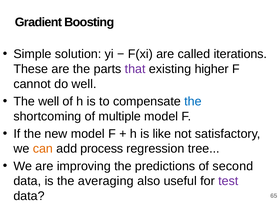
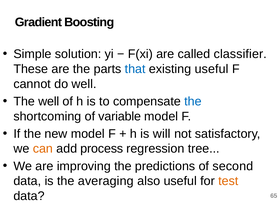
iterations: iterations -> classifier
that colour: purple -> blue
existing higher: higher -> useful
multiple: multiple -> variable
like: like -> will
test colour: purple -> orange
